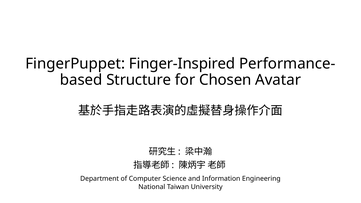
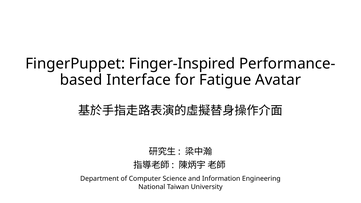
Structure: Structure -> Interface
Chosen: Chosen -> Fatigue
